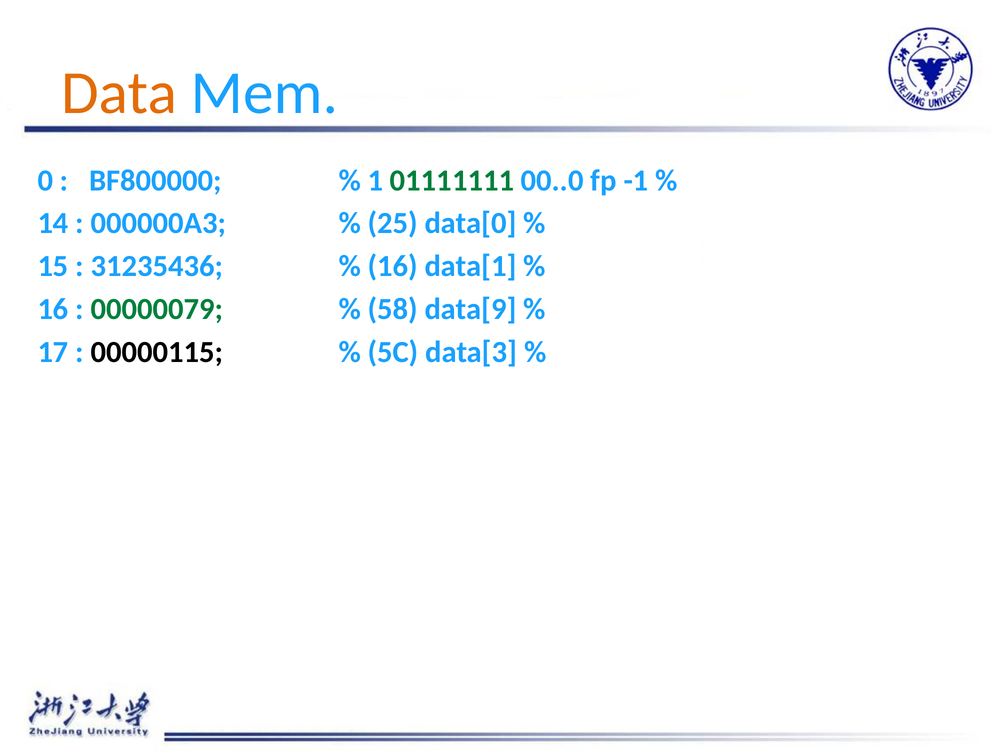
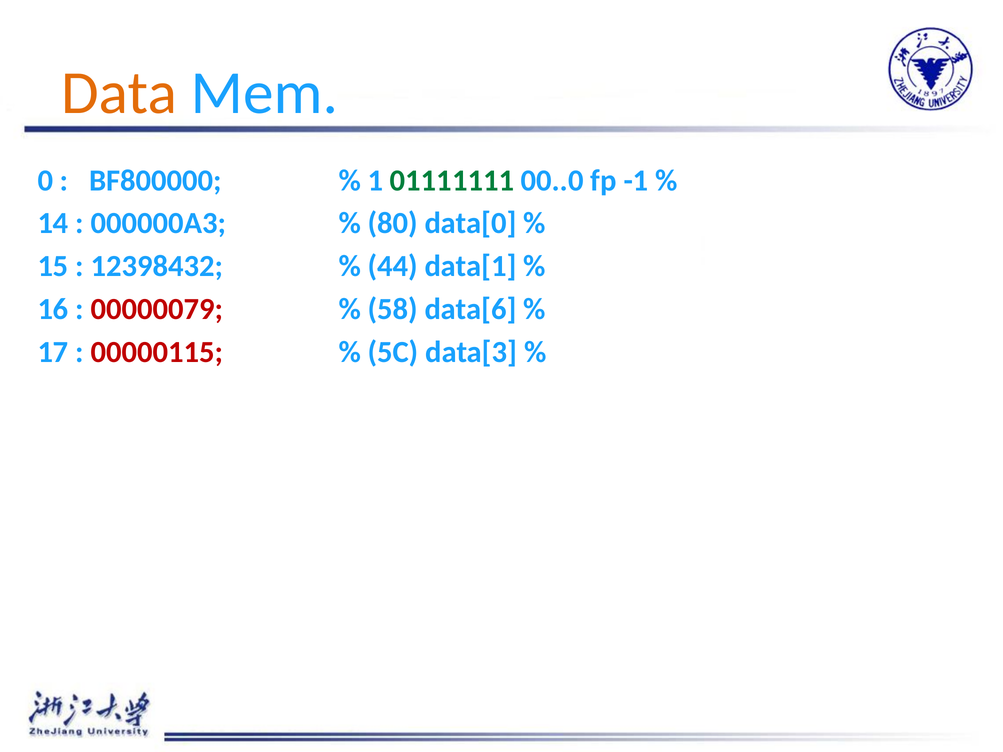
25: 25 -> 80
31235436: 31235436 -> 12398432
16 at (393, 266): 16 -> 44
00000079 colour: green -> red
data[9: data[9 -> data[6
00000115 colour: black -> red
